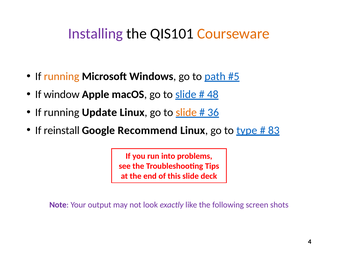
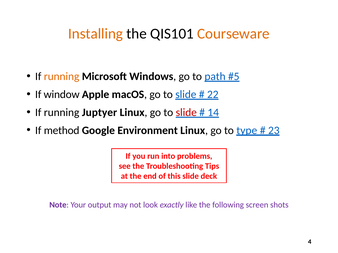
Installing colour: purple -> orange
48: 48 -> 22
Update: Update -> Juptyer
slide at (186, 113) colour: orange -> red
36: 36 -> 14
reinstall: reinstall -> method
Recommend: Recommend -> Environment
83: 83 -> 23
